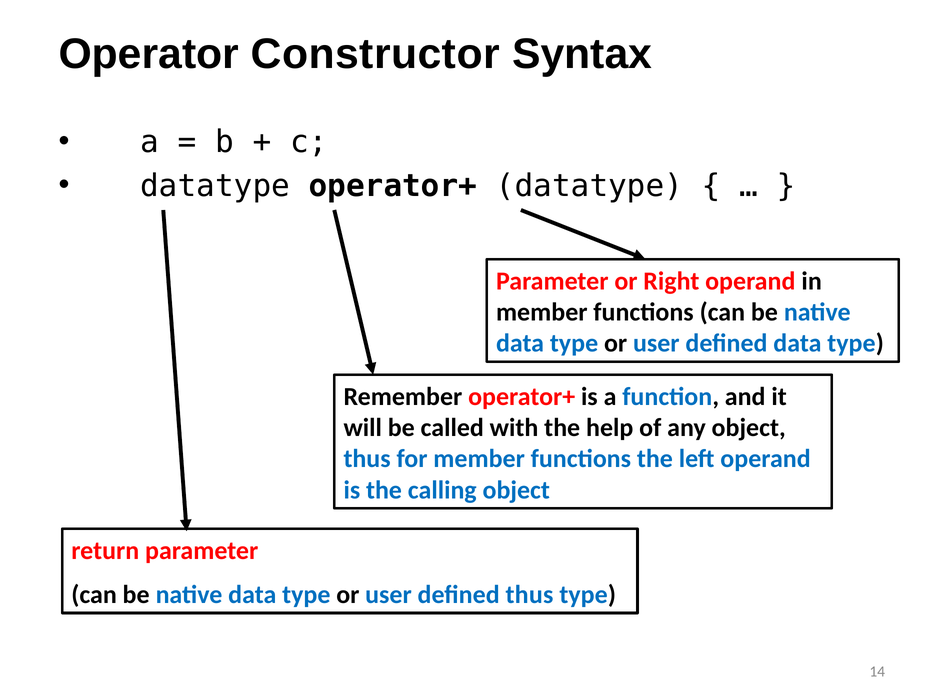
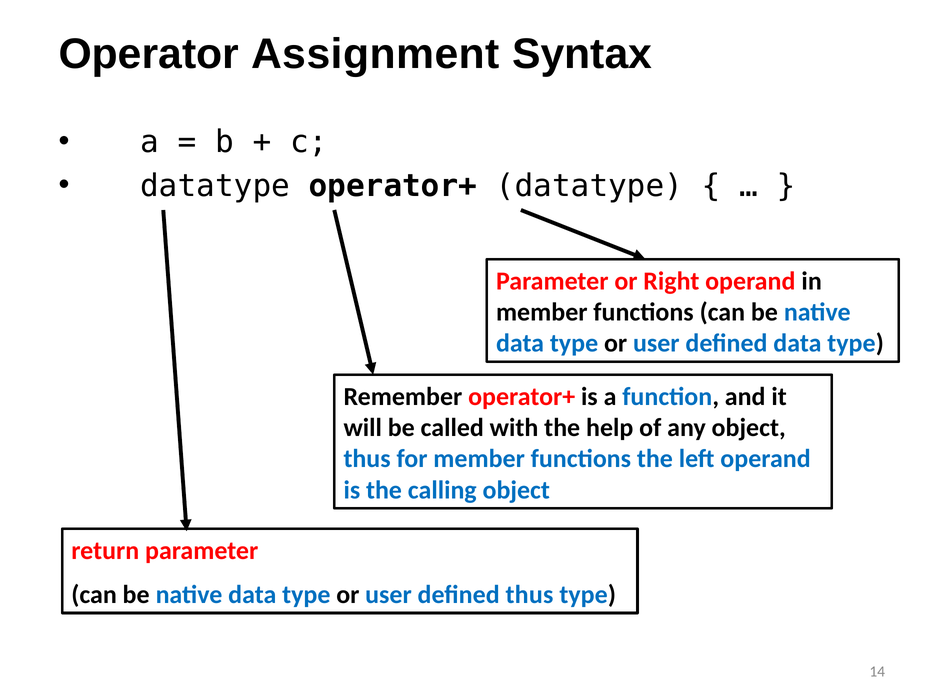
Constructor: Constructor -> Assignment
